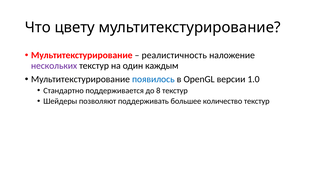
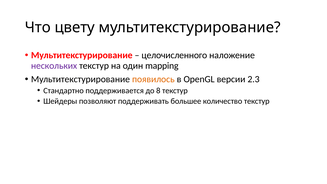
реалистичность: реалистичность -> целочисленного
каждым: каждым -> mapping
появилось colour: blue -> orange
1.0: 1.0 -> 2.3
